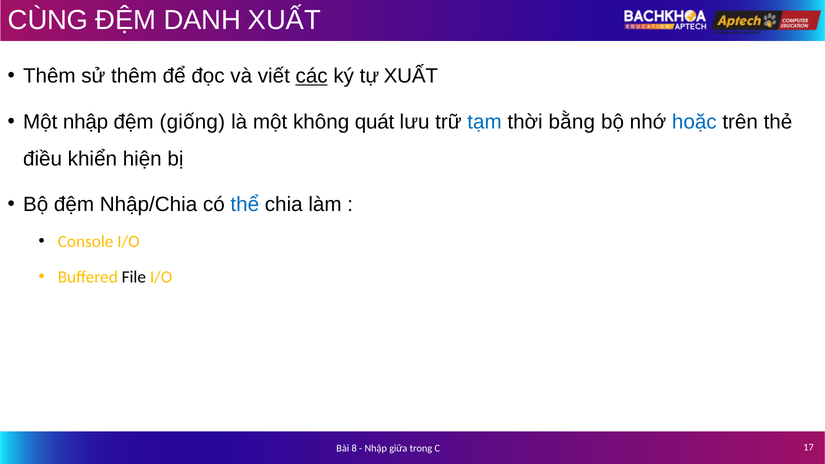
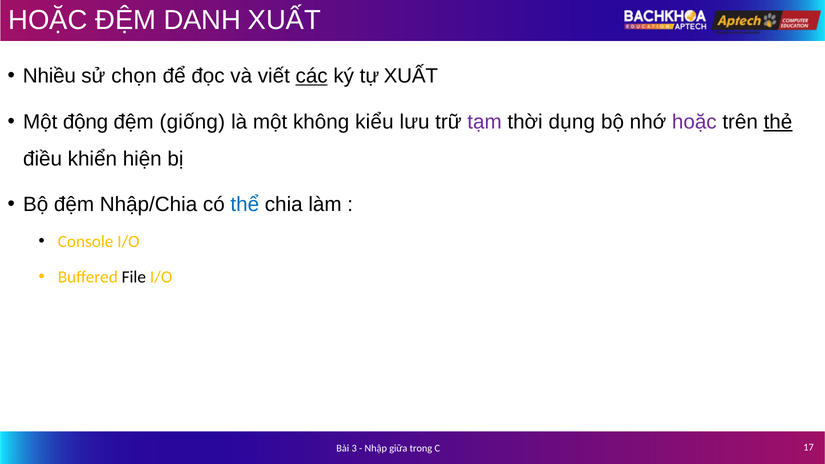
CÙNG at (48, 20): CÙNG -> HOẶC
Thêm at (49, 76): Thêm -> Nhiều
sử thêm: thêm -> chọn
Một nhập: nhập -> động
quát: quát -> kiểu
tạm colour: blue -> purple
bằng: bằng -> dụng
hoặc at (694, 122) colour: blue -> purple
thẻ underline: none -> present
8: 8 -> 3
